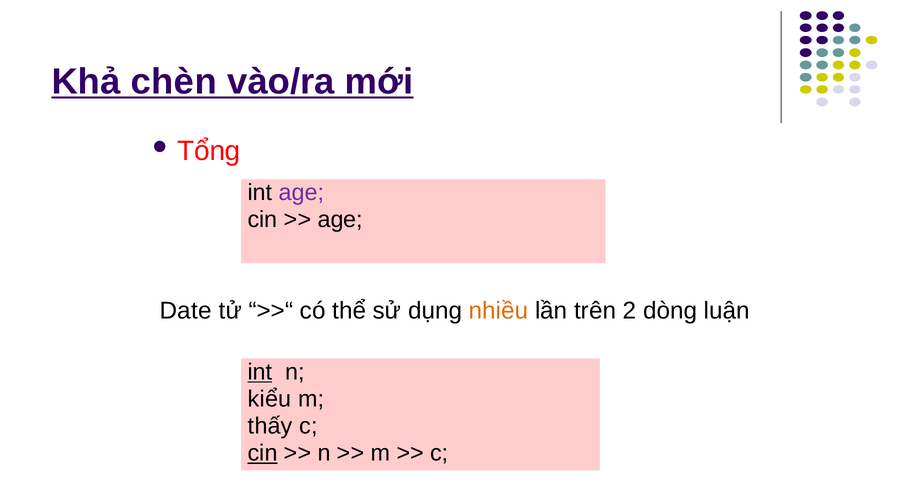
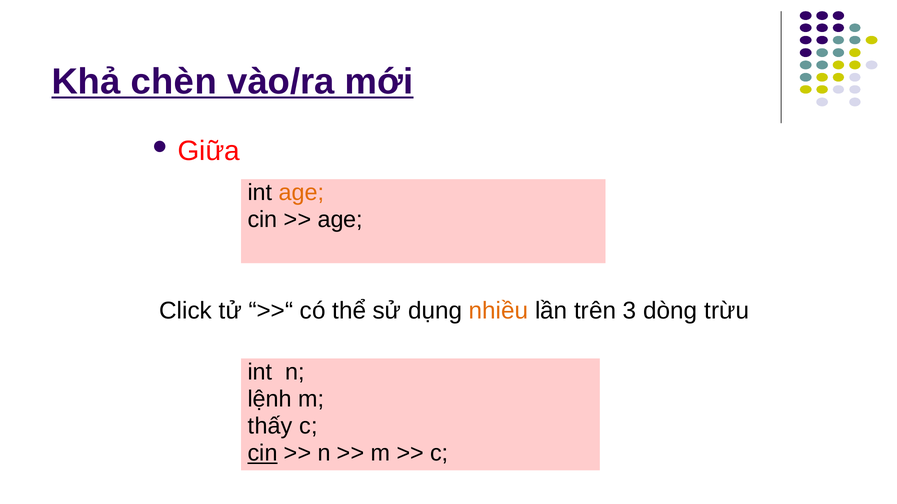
Tổng: Tổng -> Giữa
age at (301, 193) colour: purple -> orange
Date: Date -> Click
2: 2 -> 3
luận: luận -> trừu
int at (260, 372) underline: present -> none
kiểu: kiểu -> lệnh
